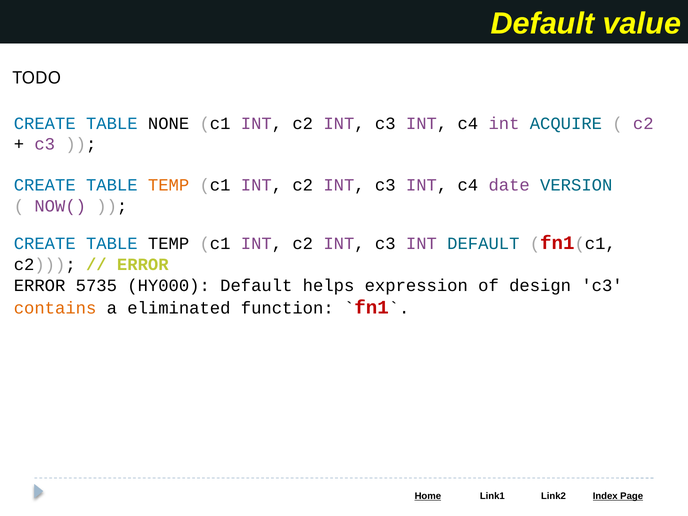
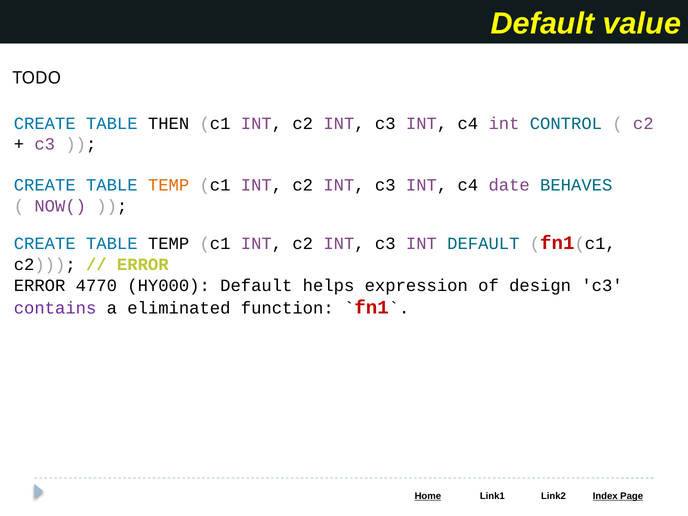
NONE: NONE -> THEN
ACQUIRE: ACQUIRE -> CONTROL
VERSION: VERSION -> BEHAVES
5735: 5735 -> 4770
contains colour: orange -> purple
